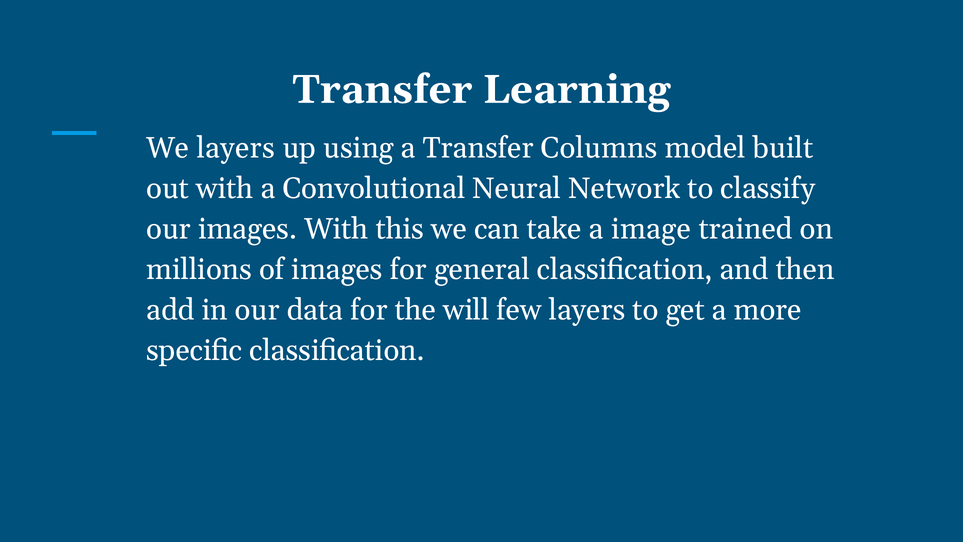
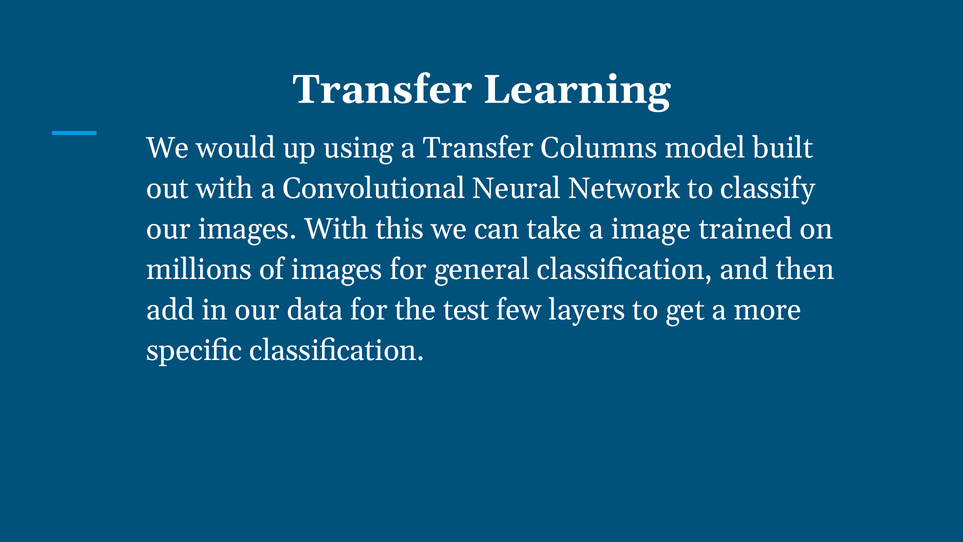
We layers: layers -> would
will: will -> test
